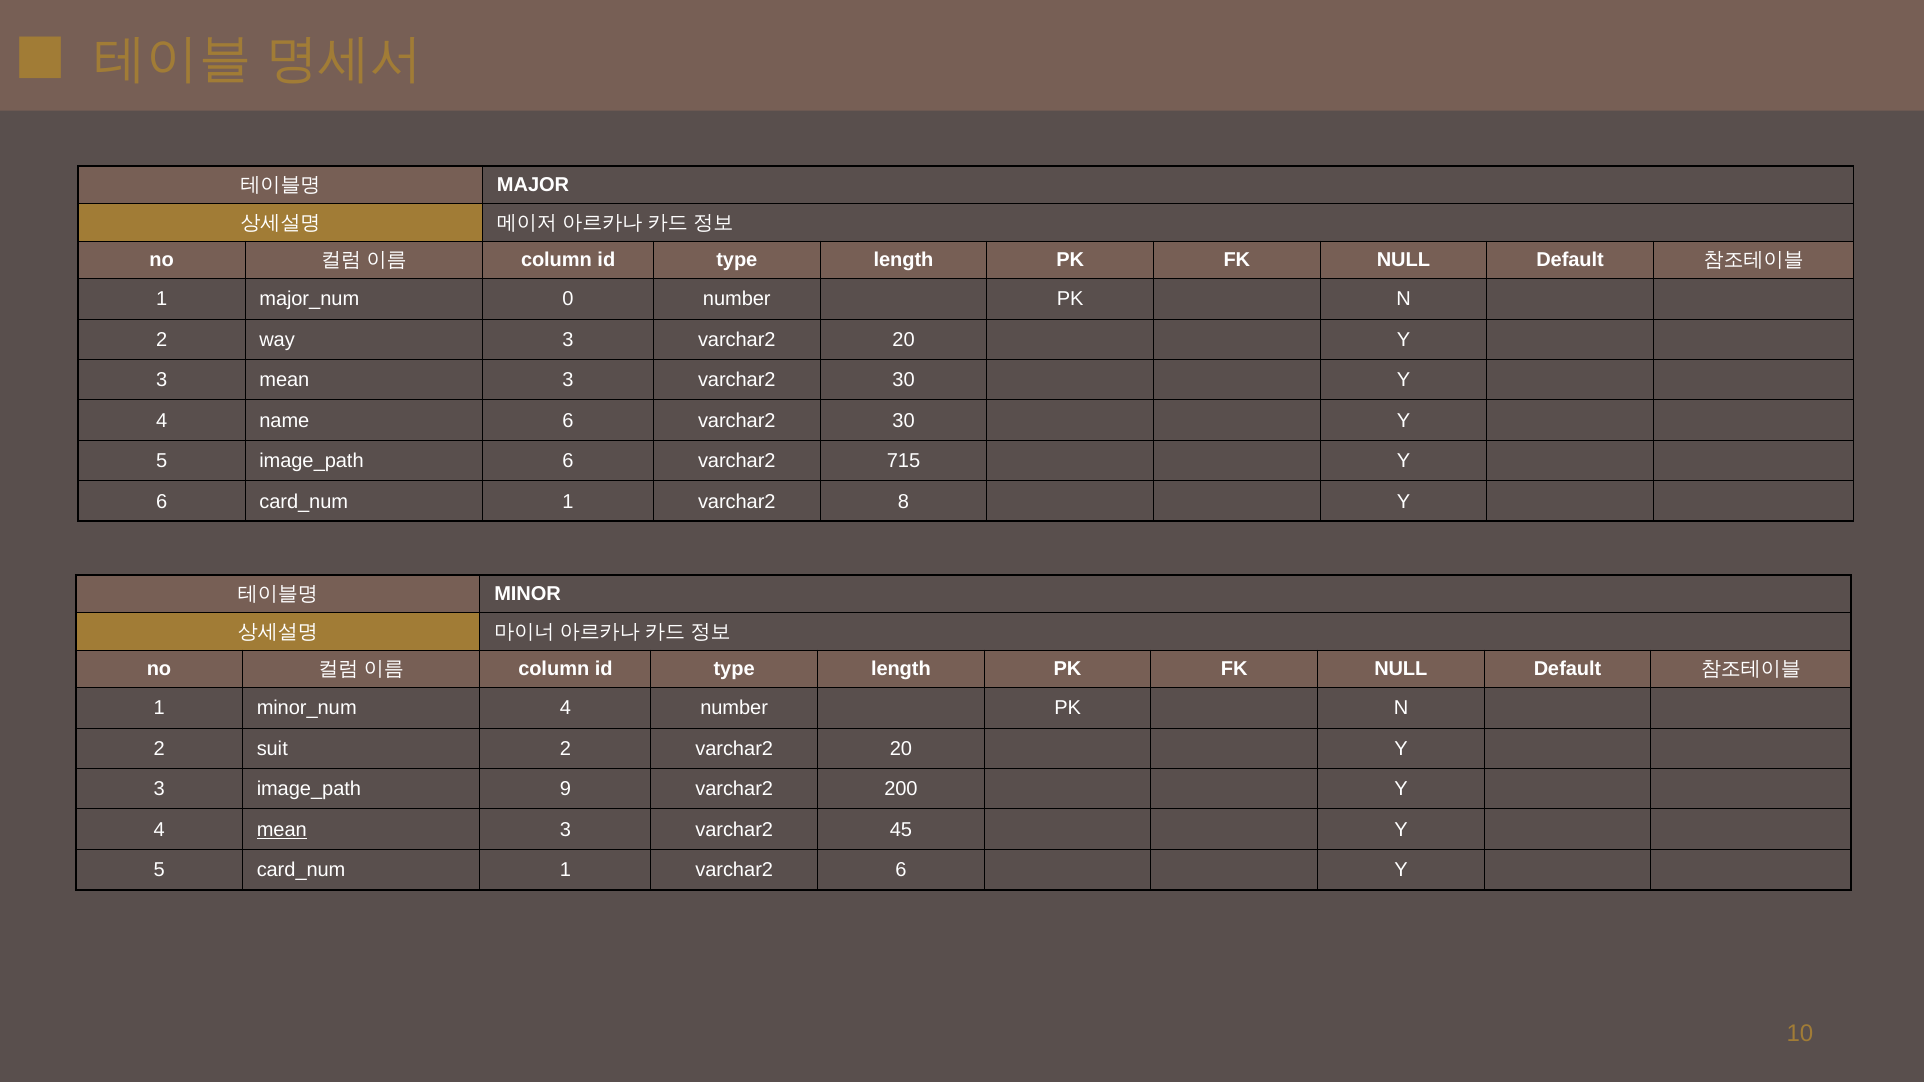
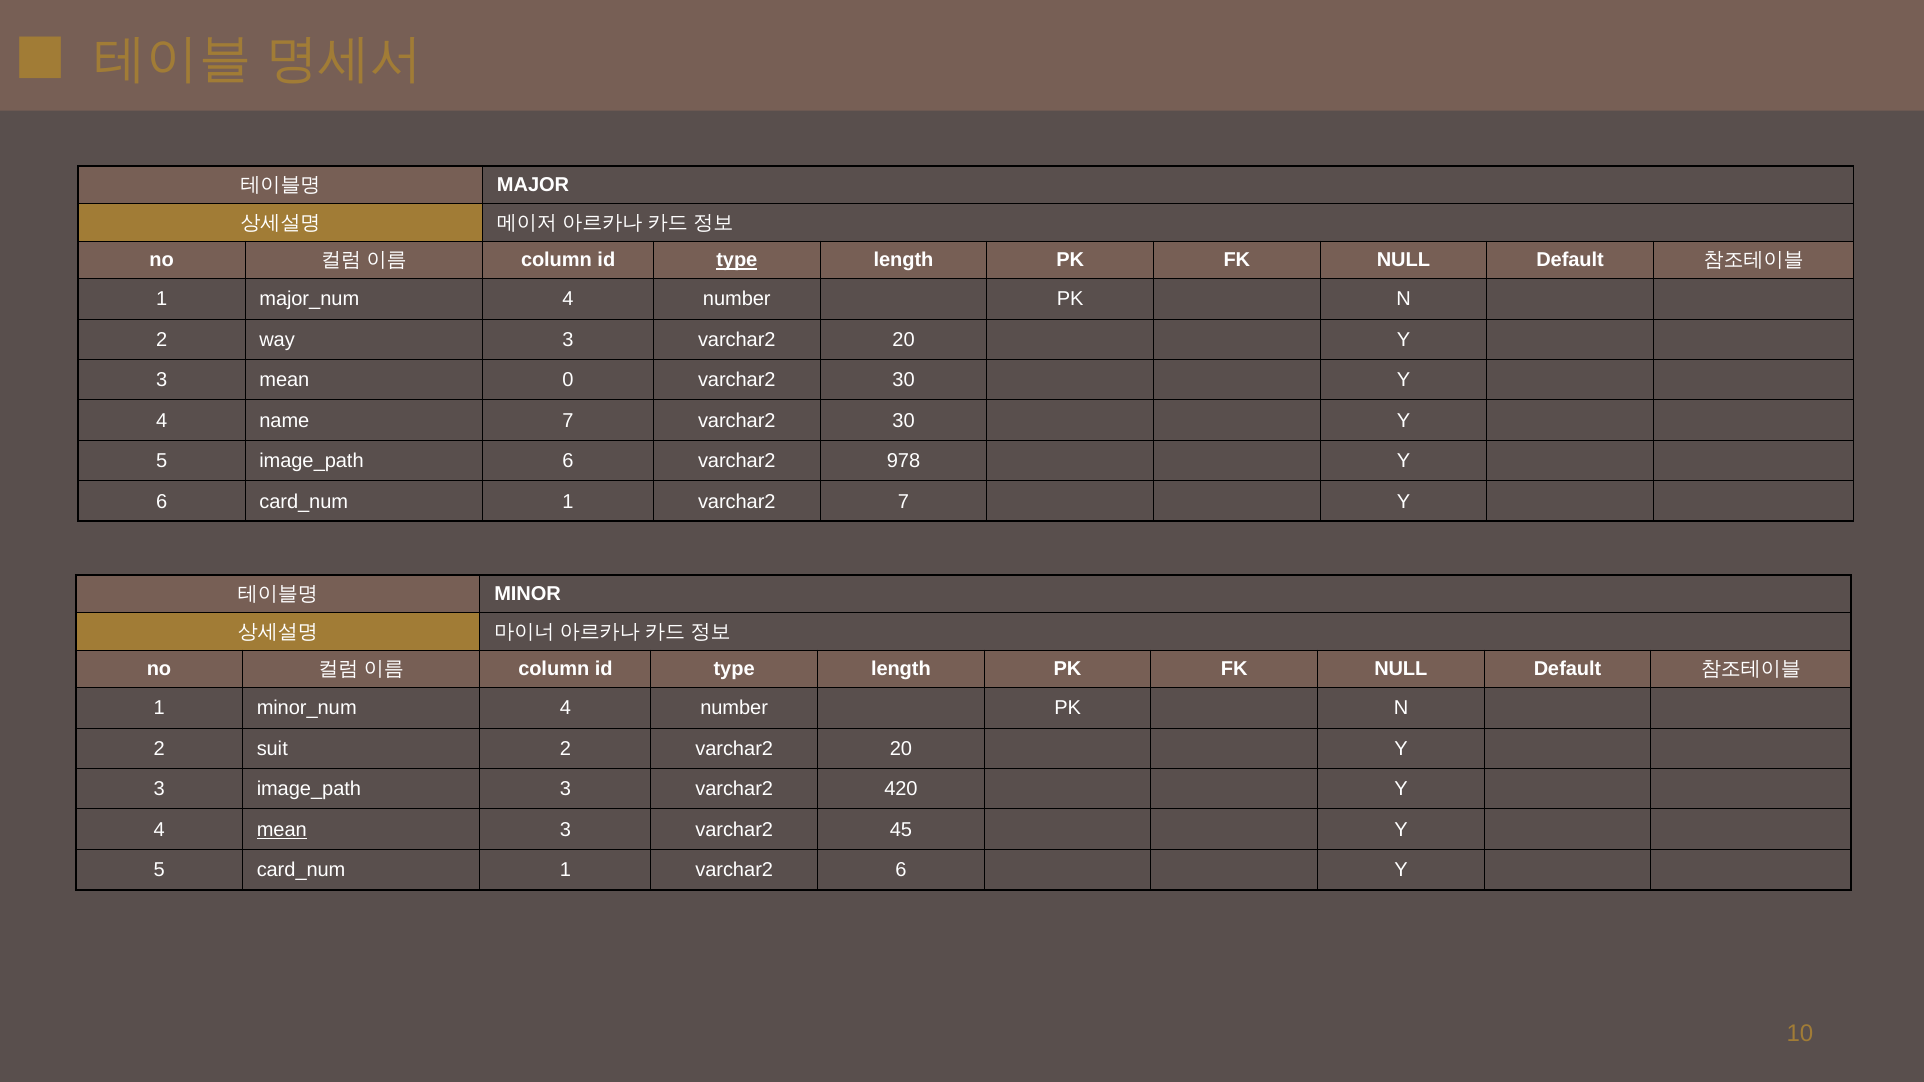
type at (737, 260) underline: none -> present
0 at (568, 299): 0 -> 4
3 mean 3: 3 -> 0
name 6: 6 -> 7
715: 715 -> 978
varchar2 8: 8 -> 7
9 at (565, 789): 9 -> 3
200: 200 -> 420
